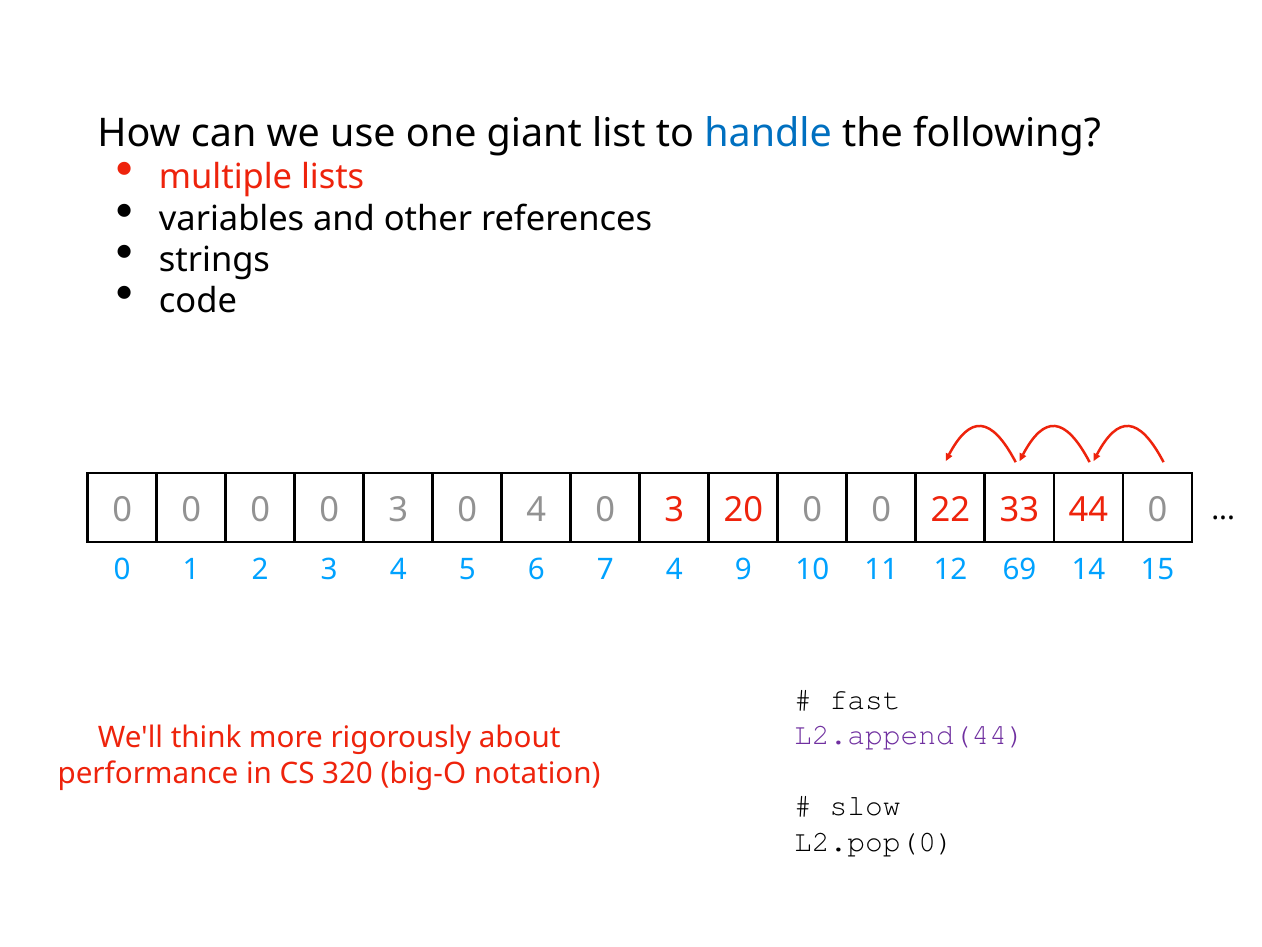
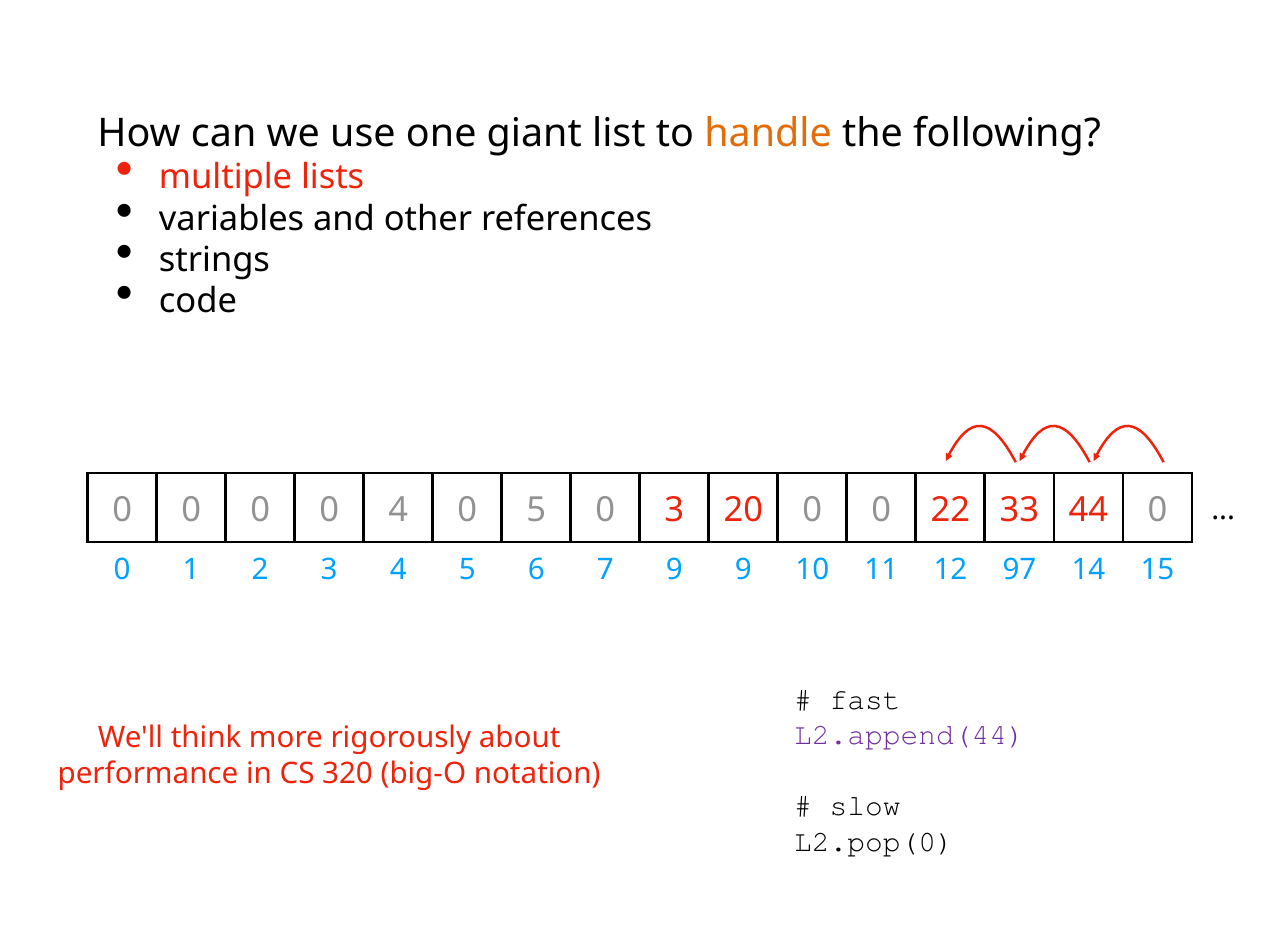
handle colour: blue -> orange
0 0 3: 3 -> 4
0 4: 4 -> 5
1 4: 4 -> 9
69: 69 -> 97
